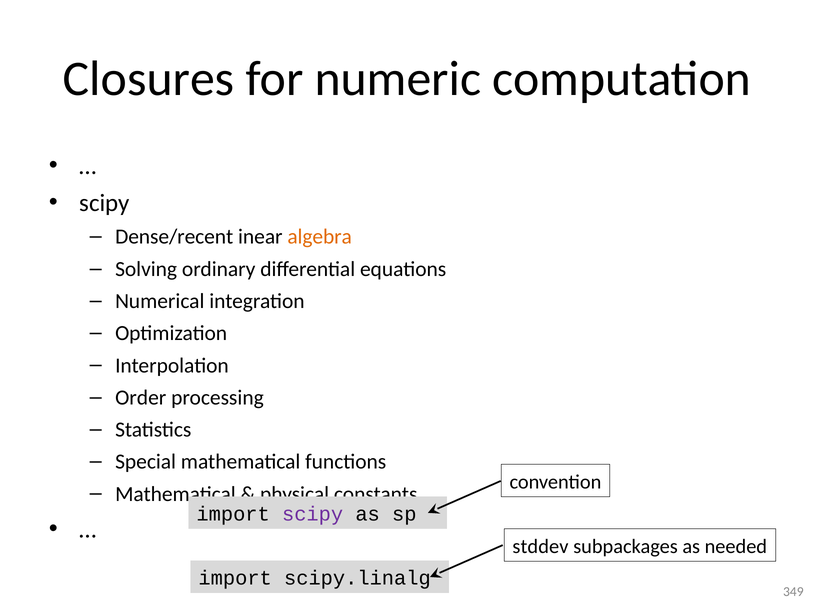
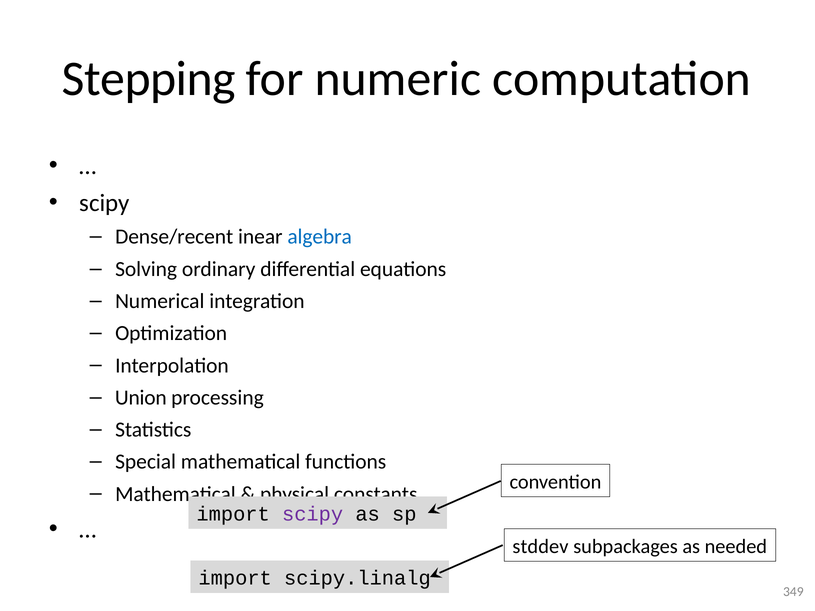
Closures: Closures -> Stepping
algebra colour: orange -> blue
Order: Order -> Union
